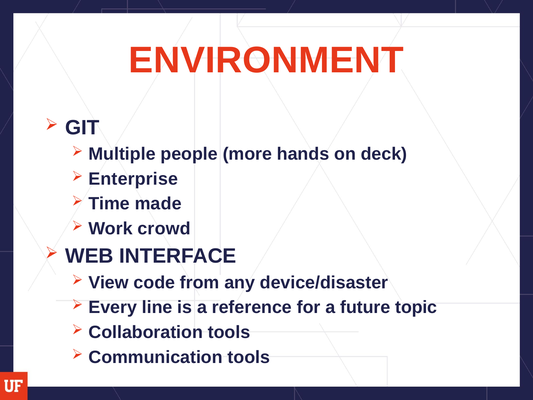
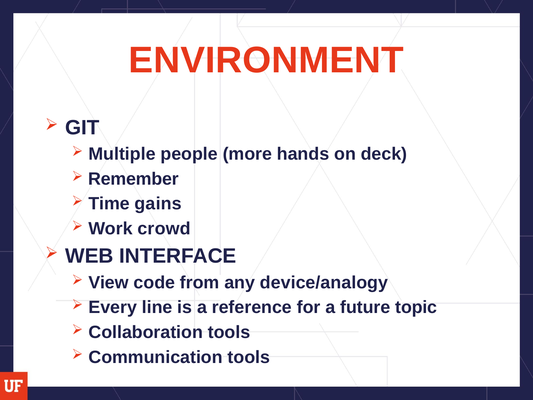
Enterprise: Enterprise -> Remember
made: made -> gains
device/disaster: device/disaster -> device/analogy
